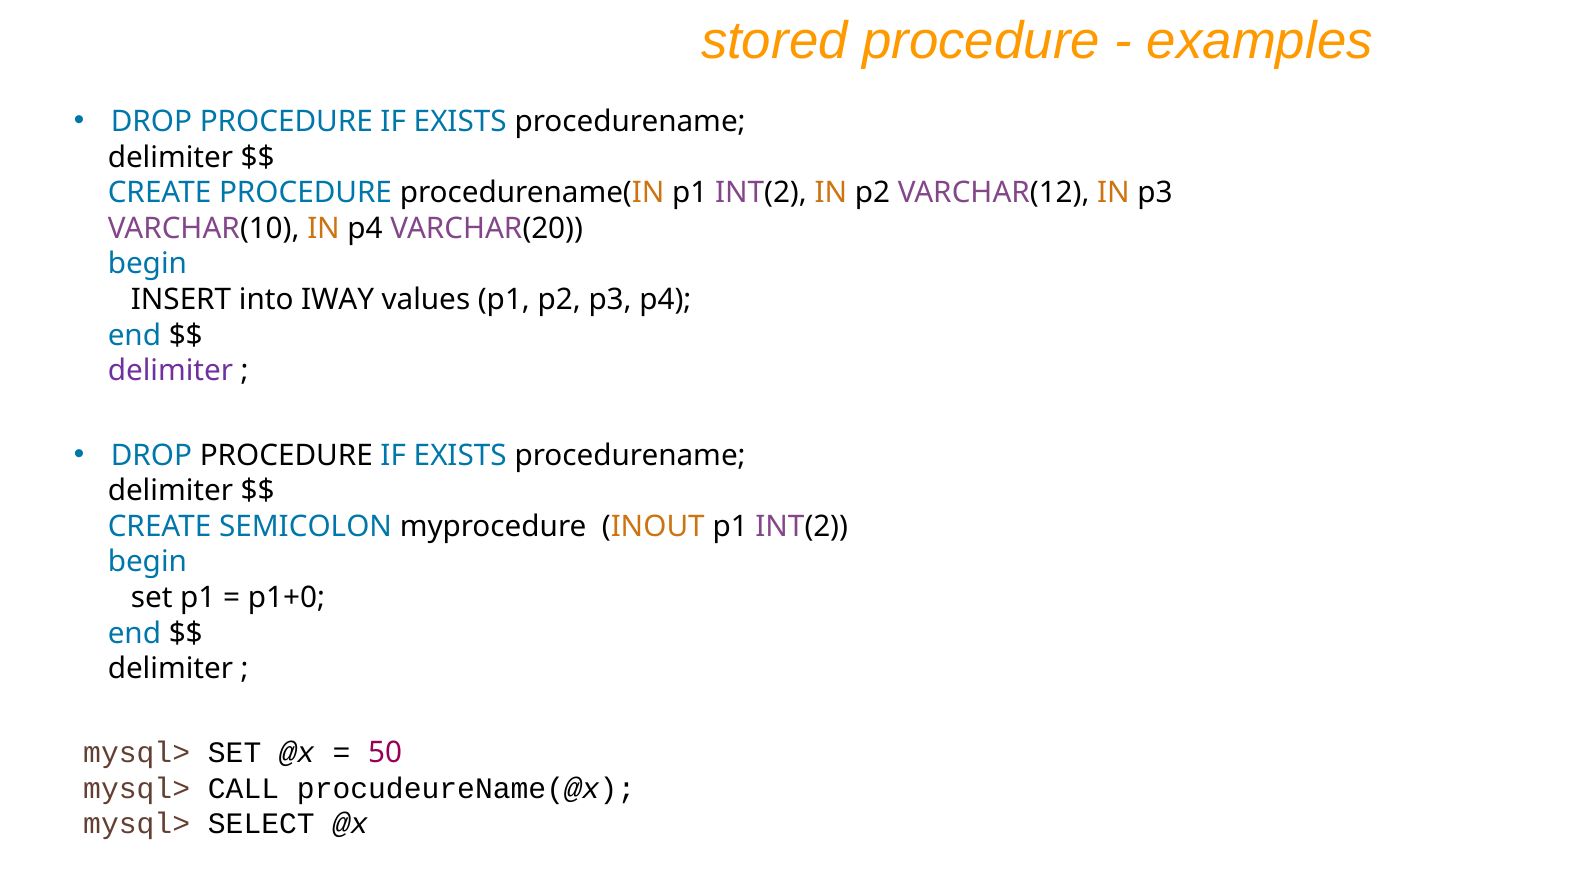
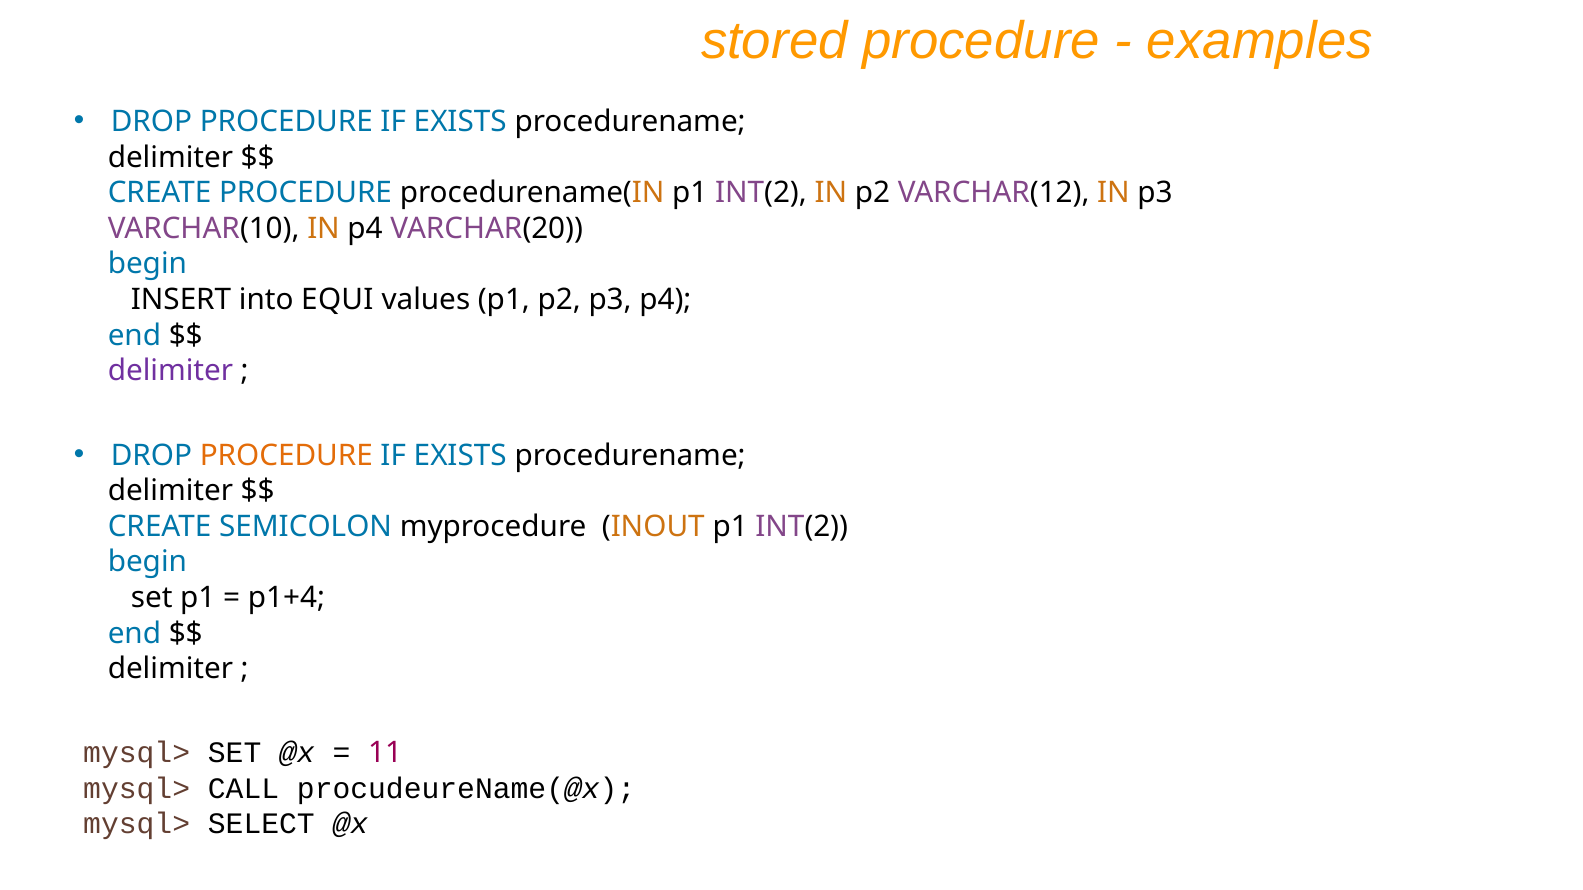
IWAY: IWAY -> EQUI
PROCEDURE at (286, 456) colour: black -> orange
p1+0: p1+0 -> p1+4
50: 50 -> 11
